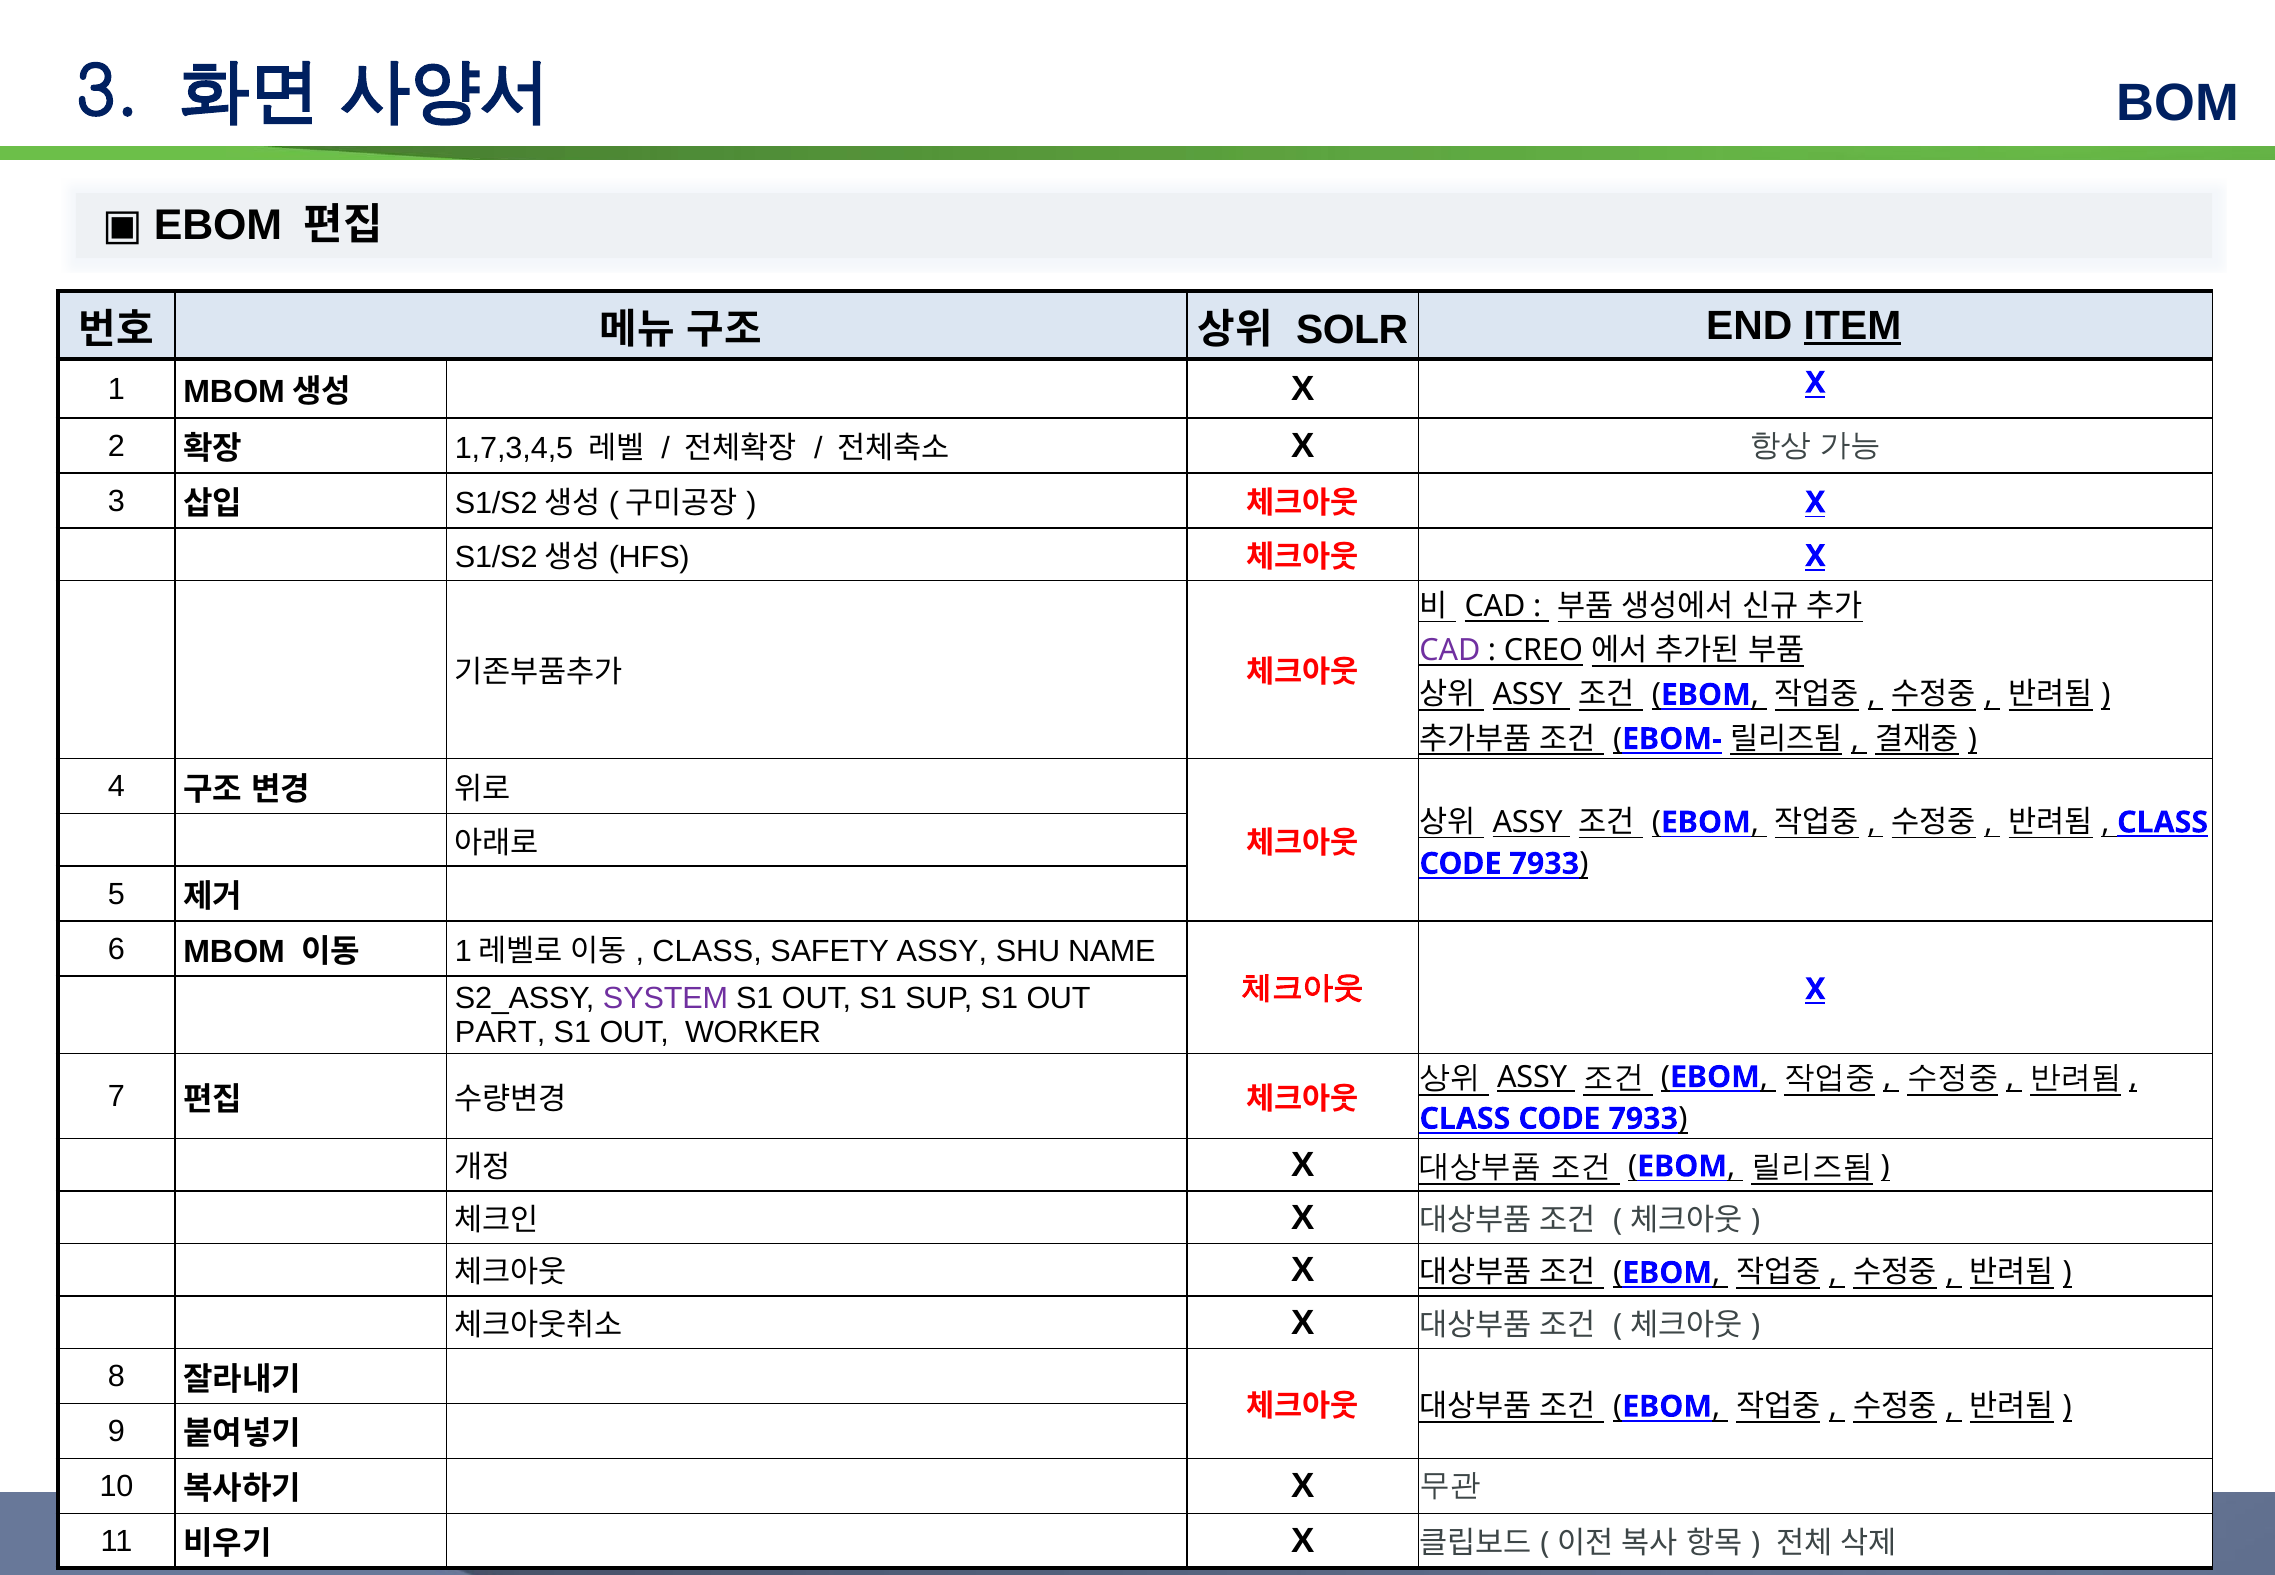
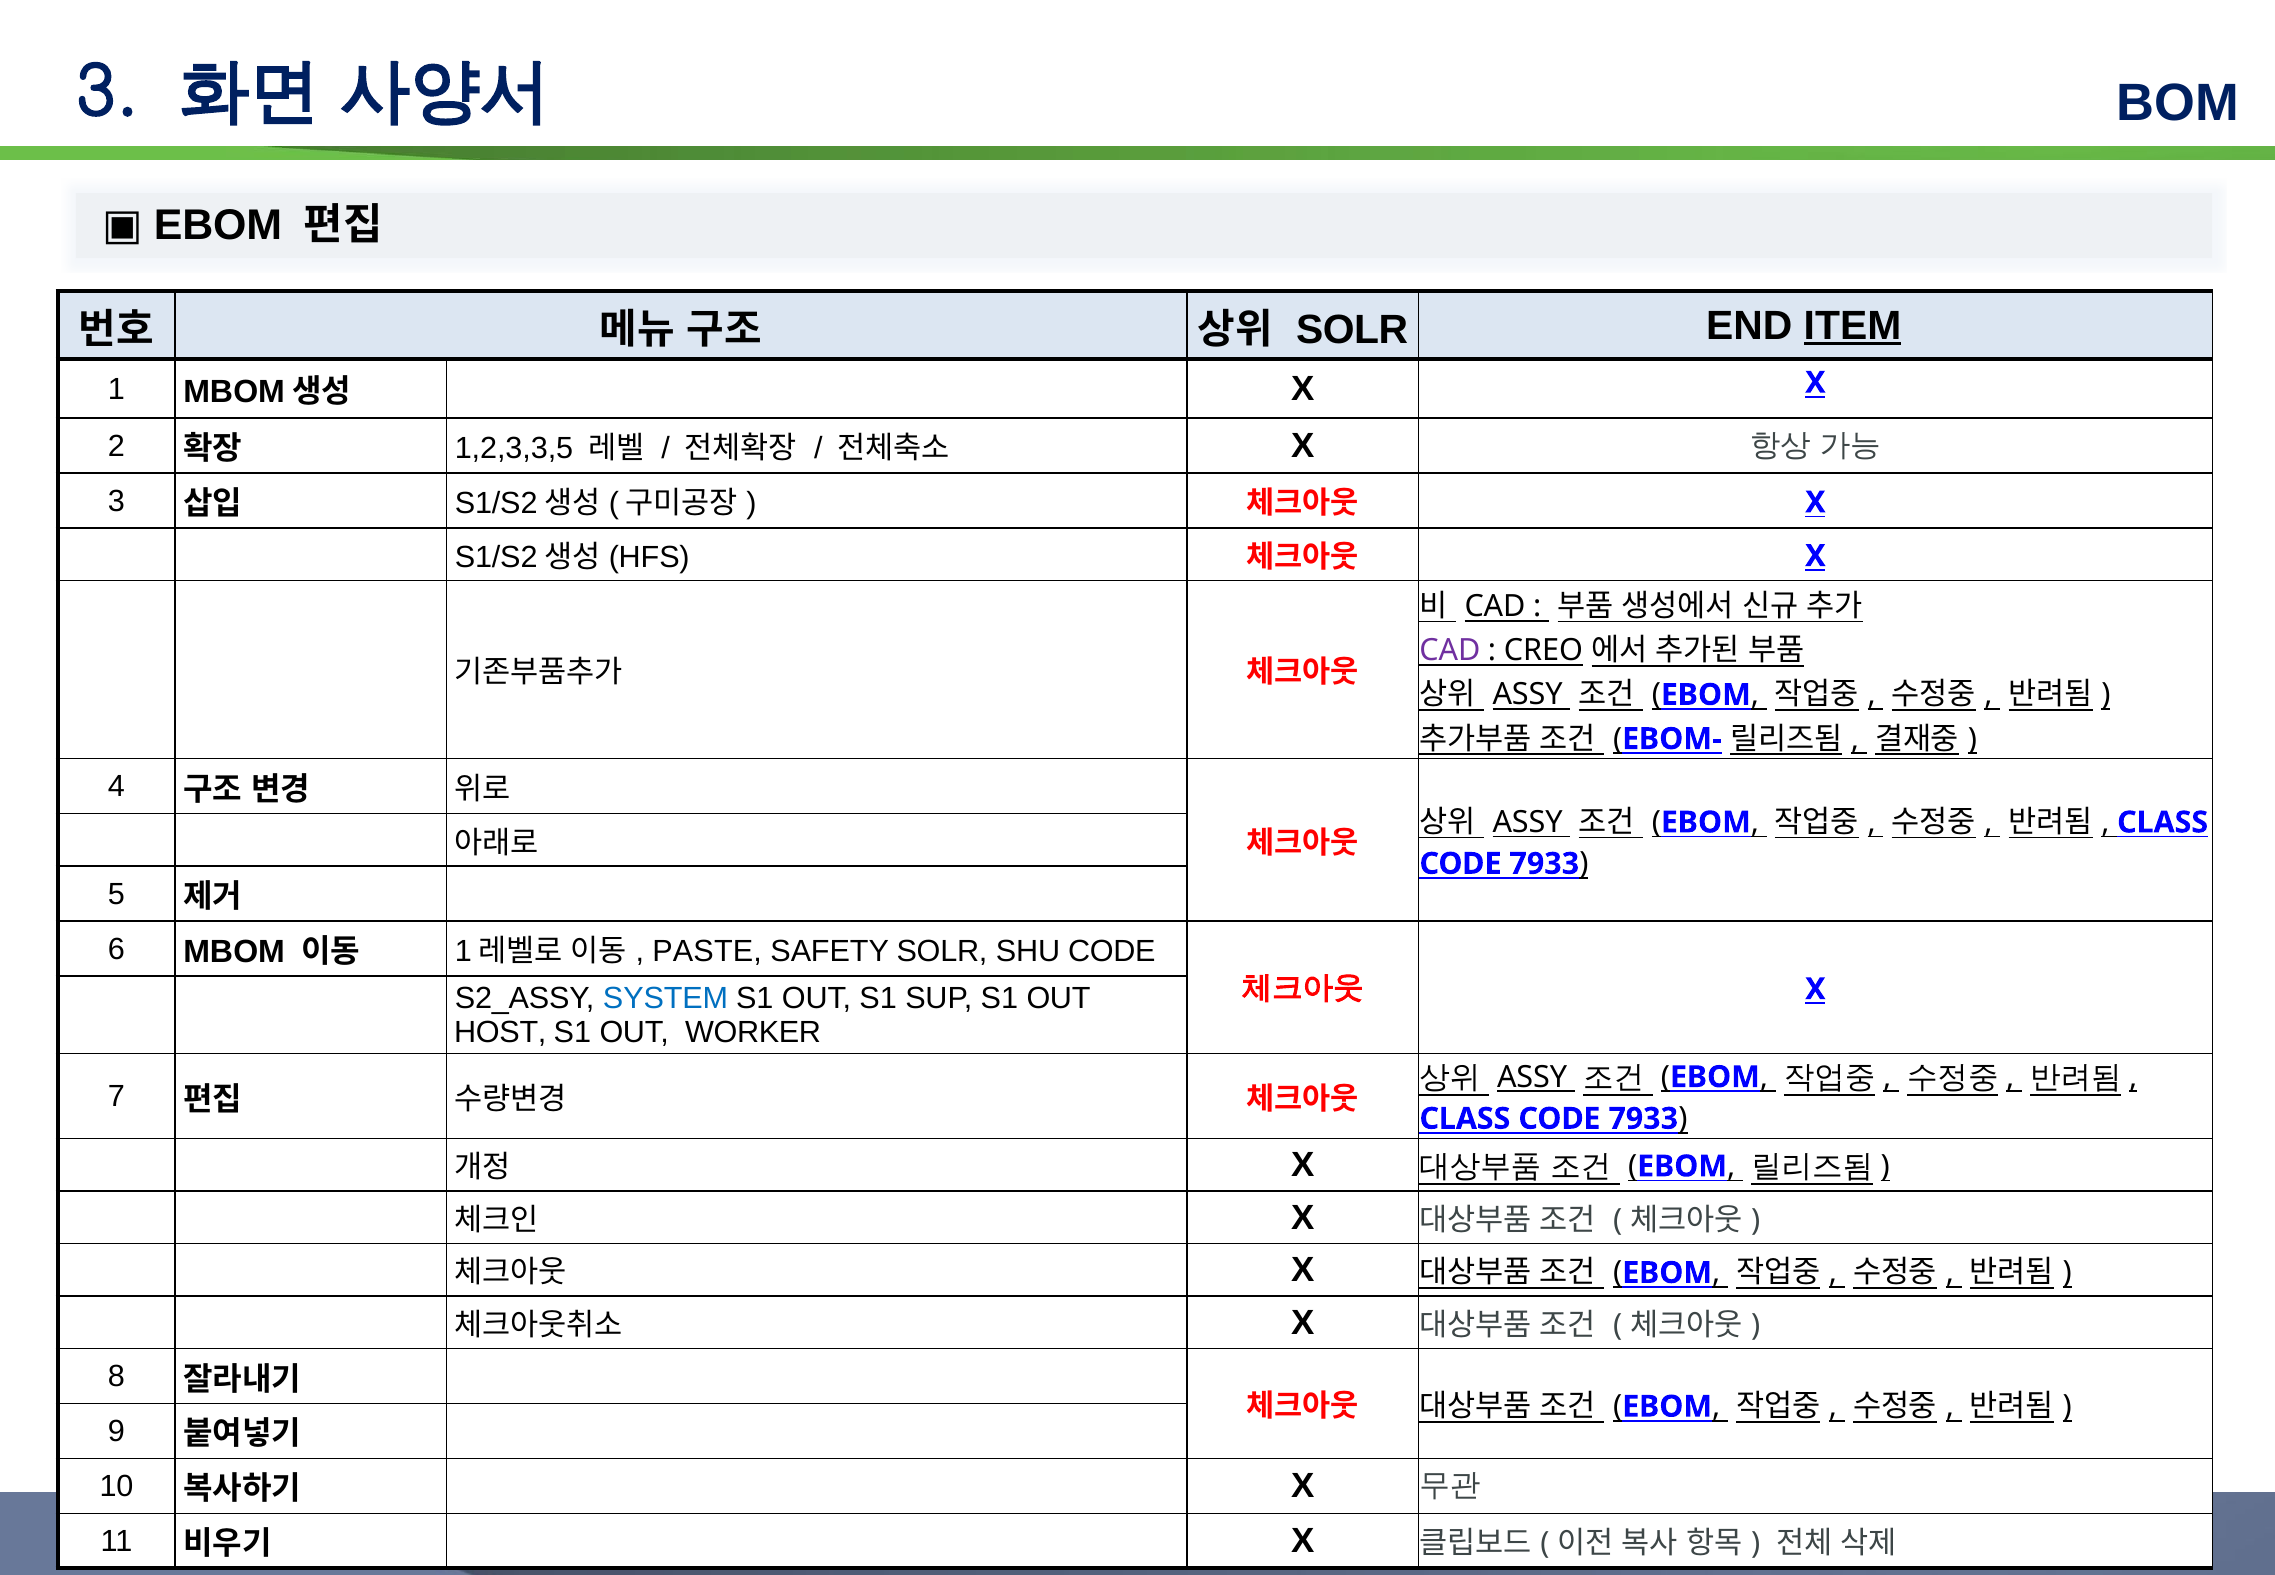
1,7,3,4,5: 1,7,3,4,5 -> 1,2,3,3,5
CLASS at (2163, 822) underline: present -> none
CLASS at (707, 952): CLASS -> PASTE
SAFETY ASSY: ASSY -> SOLR
SHU NAME: NAME -> CODE
SYSTEM colour: purple -> blue
PART: PART -> HOST
